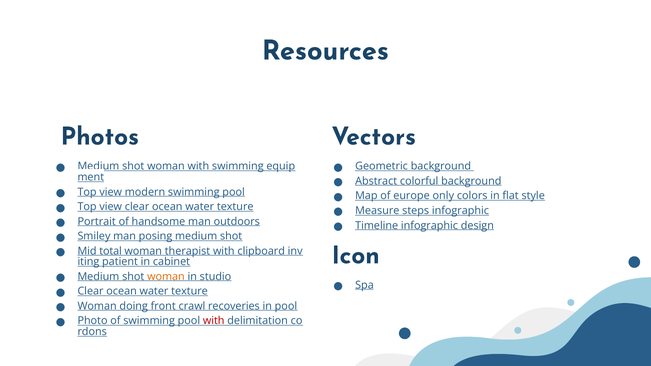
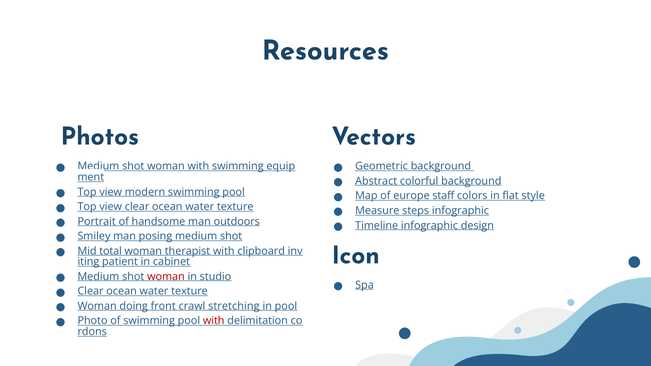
only: only -> staff
woman at (166, 277) colour: orange -> red
recoveries: recoveries -> stretching
